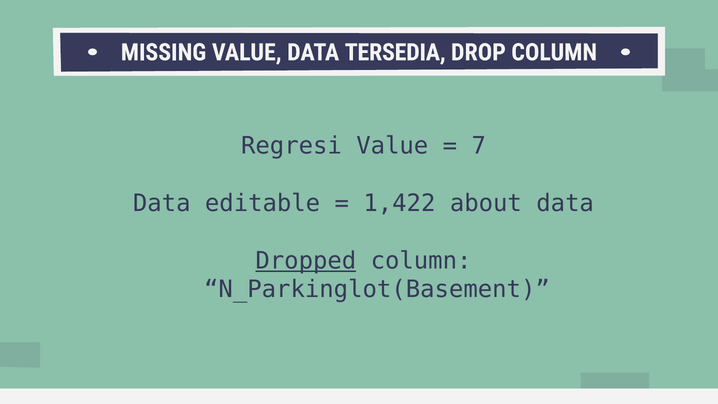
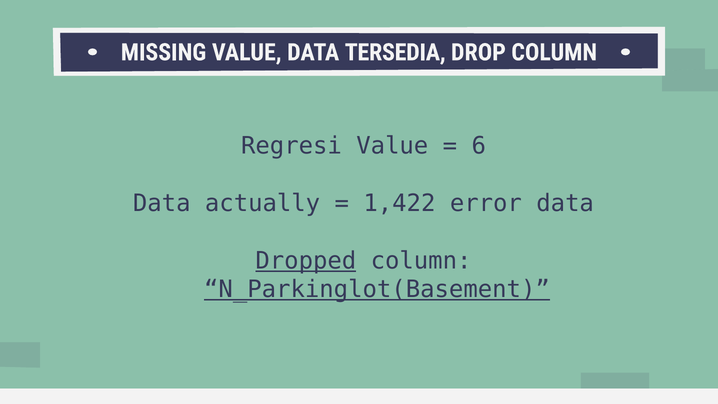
7: 7 -> 6
editable: editable -> actually
about: about -> error
N_Parkinglot(Basement underline: none -> present
